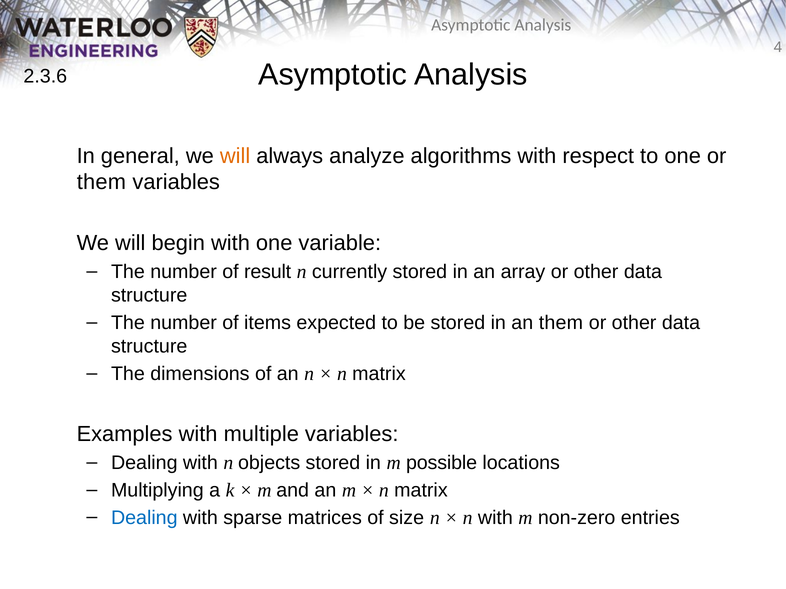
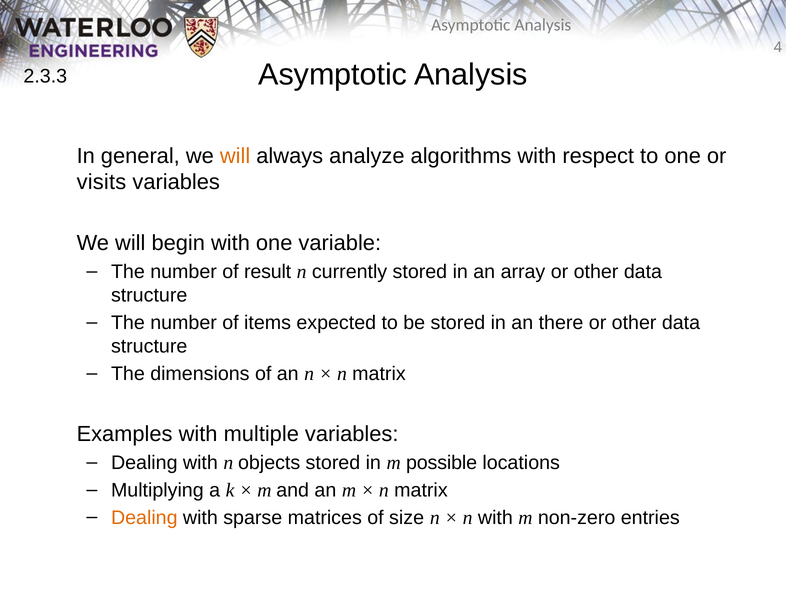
2.3.6: 2.3.6 -> 2.3.3
them at (101, 182): them -> visits
an them: them -> there
Dealing at (144, 518) colour: blue -> orange
